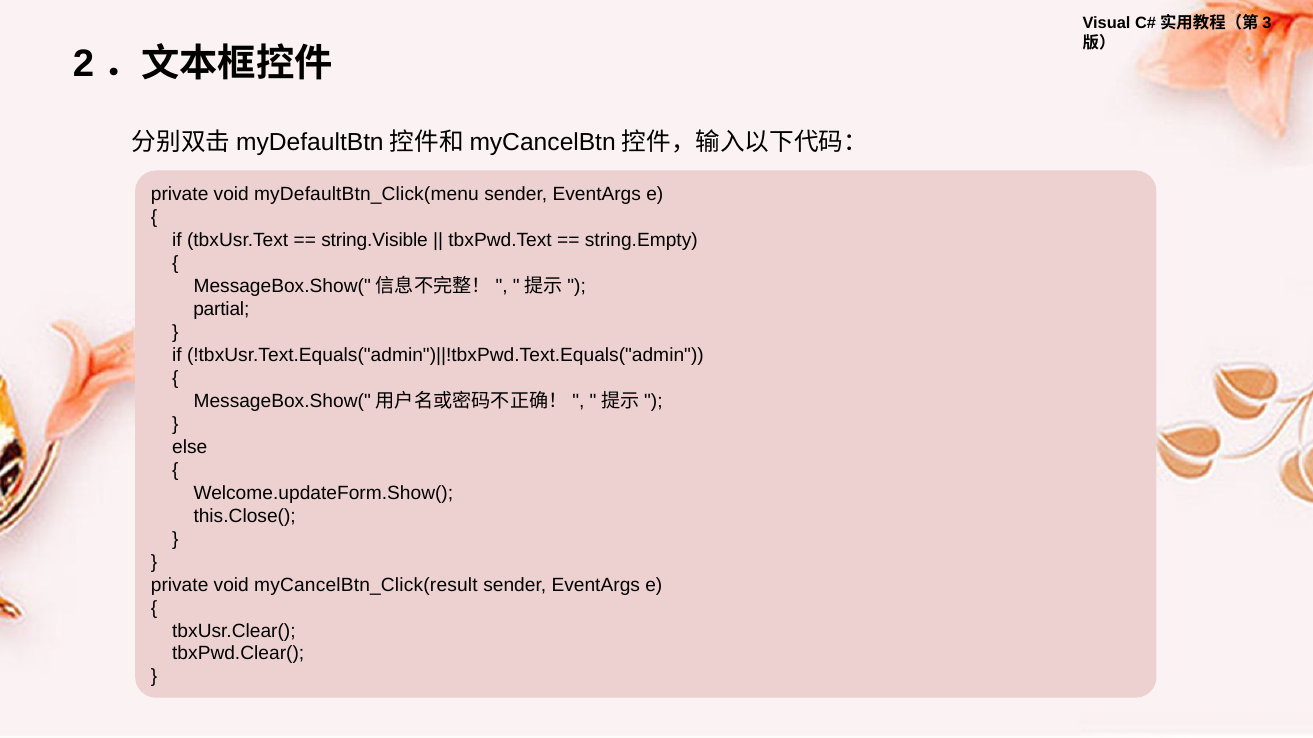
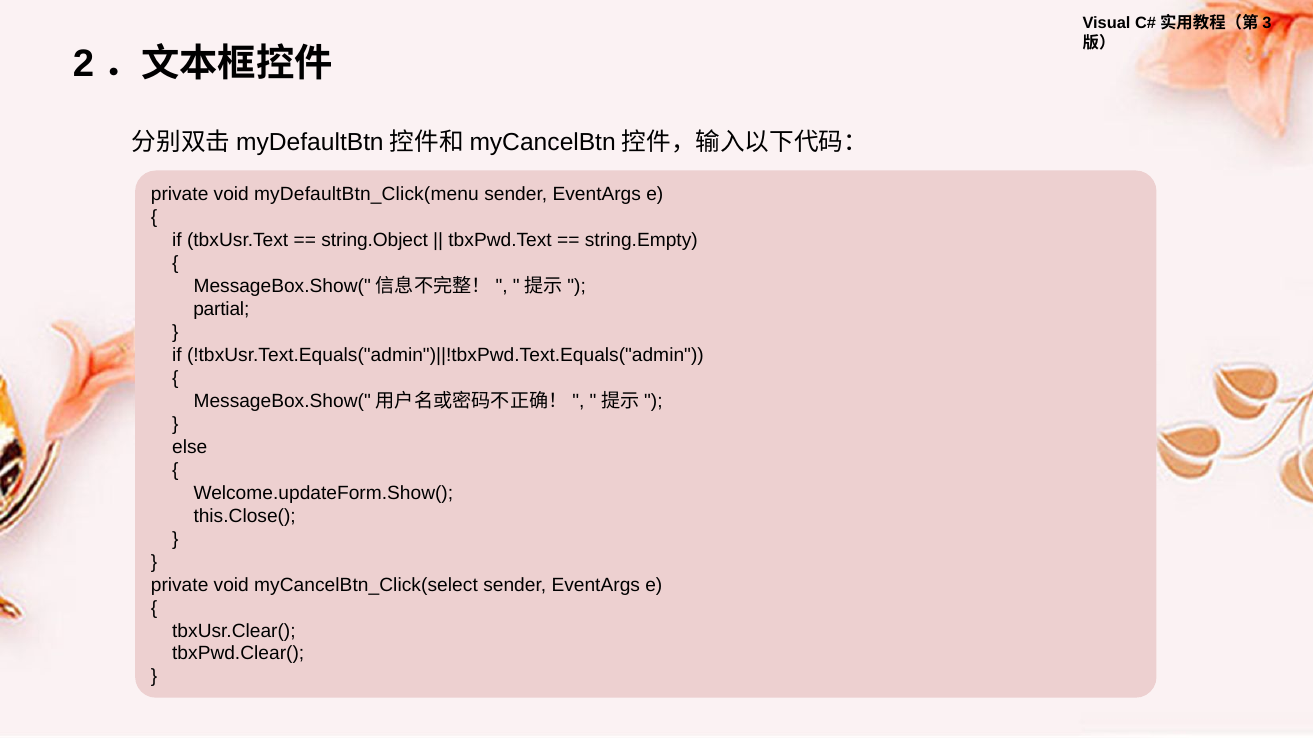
string.Visible: string.Visible -> string.Object
myCancelBtn_Click(result: myCancelBtn_Click(result -> myCancelBtn_Click(select
